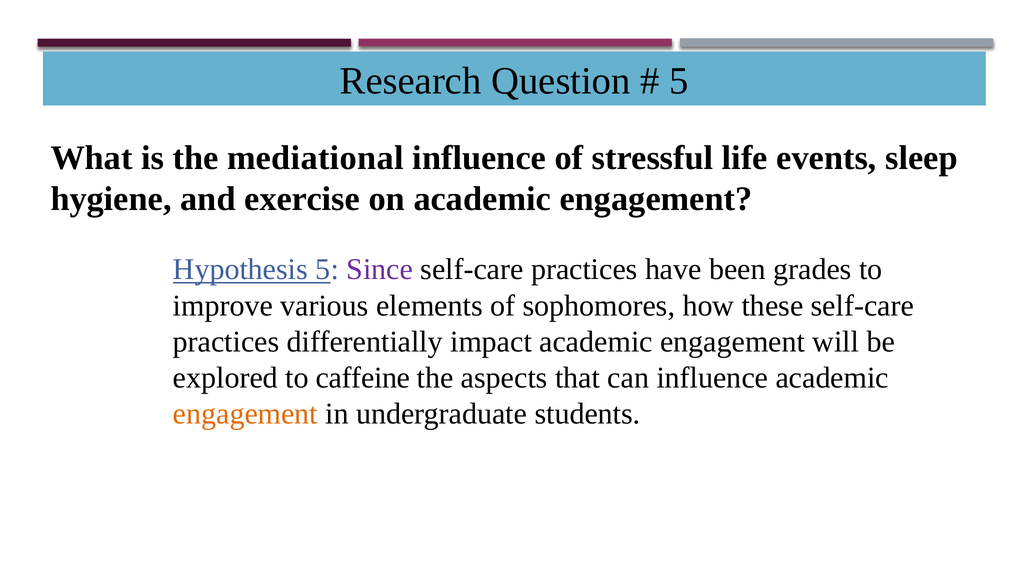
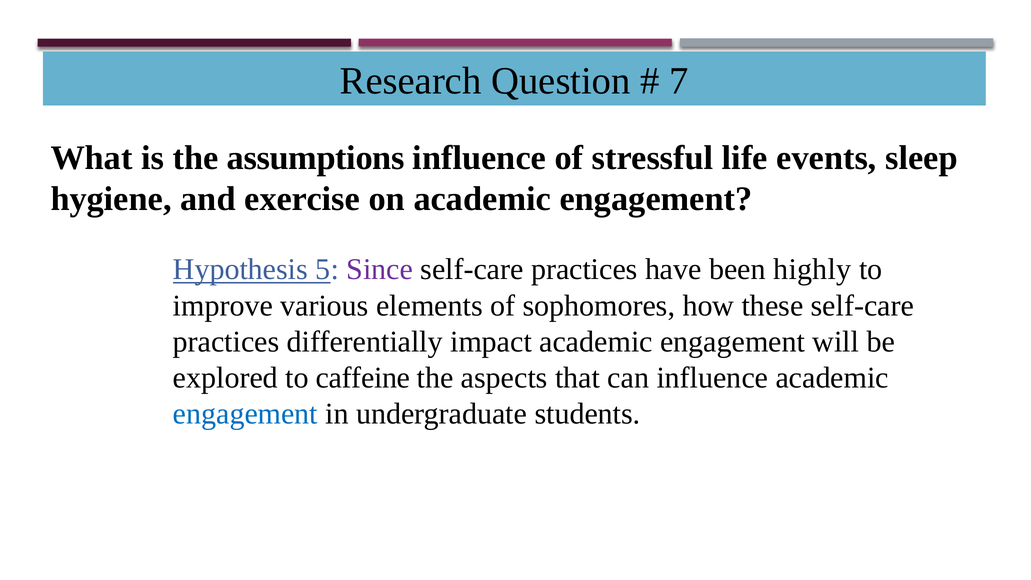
5 at (679, 81): 5 -> 7
mediational: mediational -> assumptions
grades: grades -> highly
engagement at (245, 414) colour: orange -> blue
